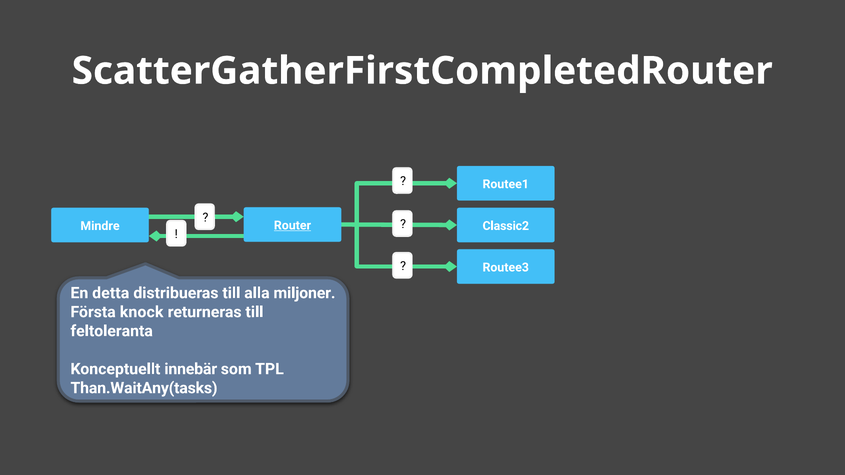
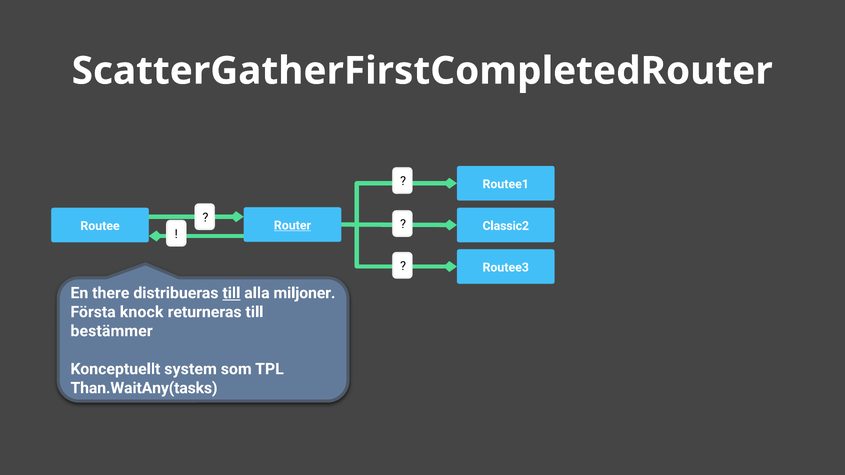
Mindre: Mindre -> Routee
detta: detta -> there
till at (231, 293) underline: none -> present
feltoleranta: feltoleranta -> bestämmer
innebär: innebär -> system
